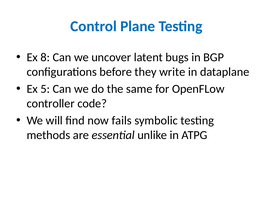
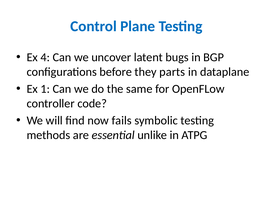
8: 8 -> 4
write: write -> parts
5: 5 -> 1
